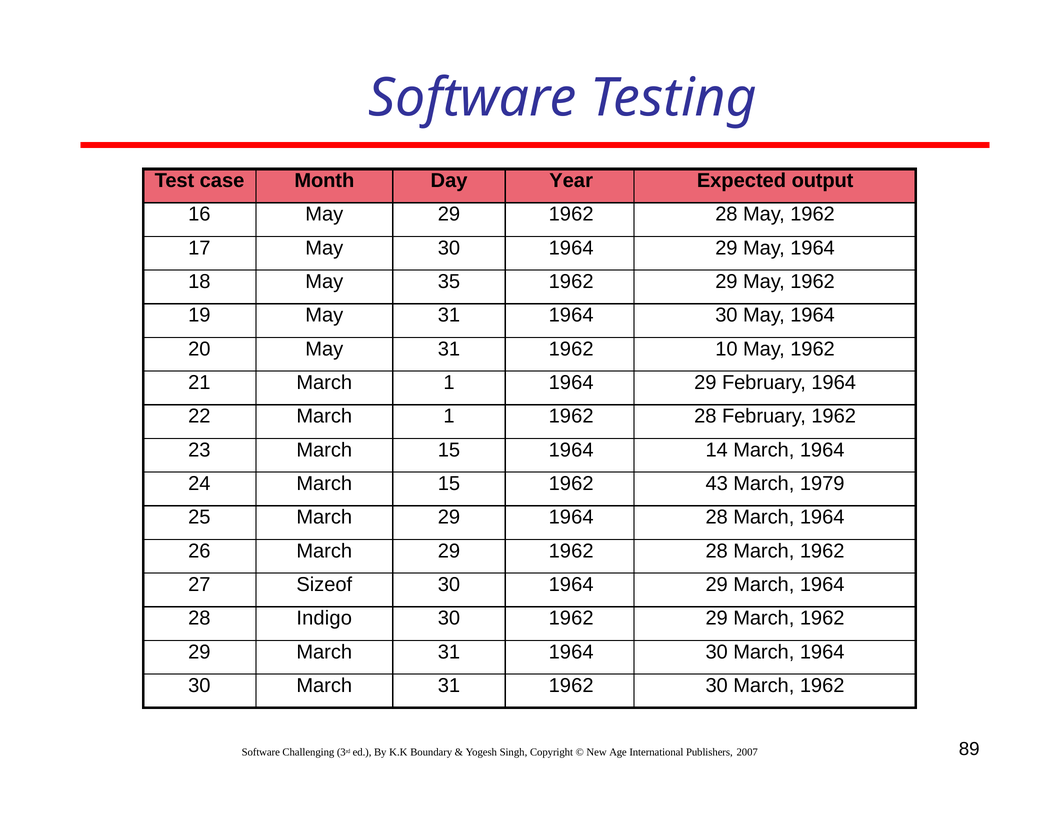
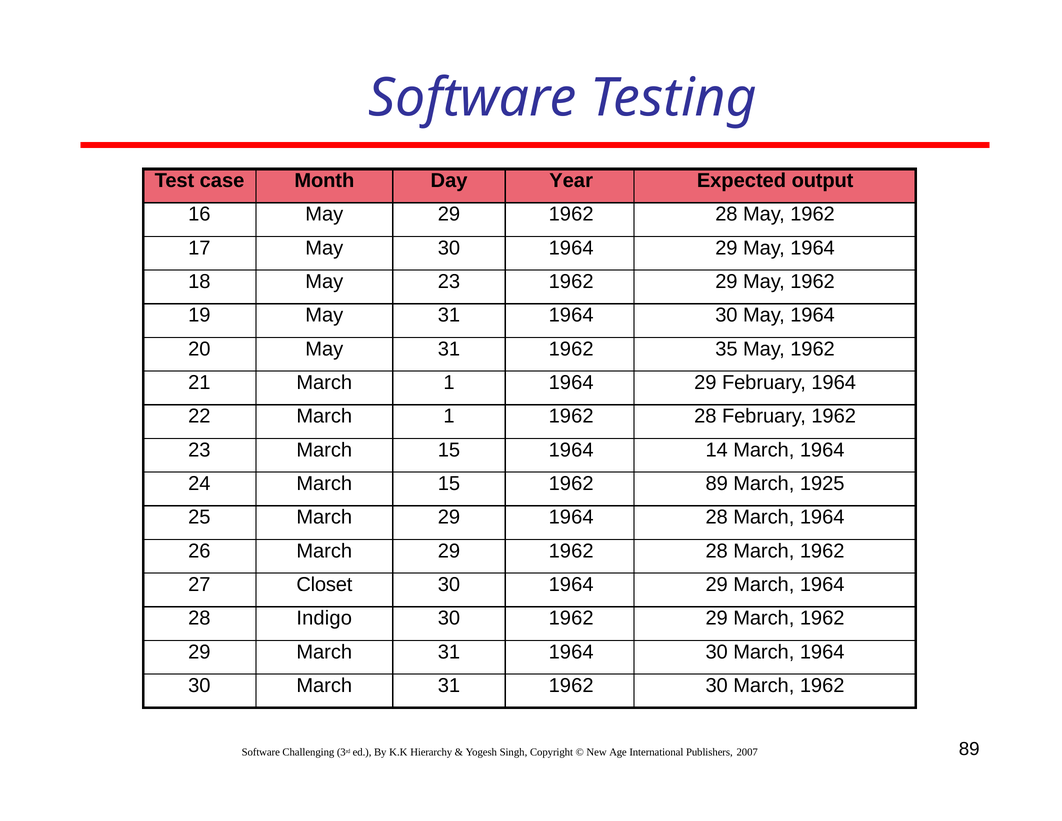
May 35: 35 -> 23
10: 10 -> 35
15 1962 43: 43 -> 89
1979: 1979 -> 1925
Sizeof: Sizeof -> Closet
Boundary: Boundary -> Hierarchy
